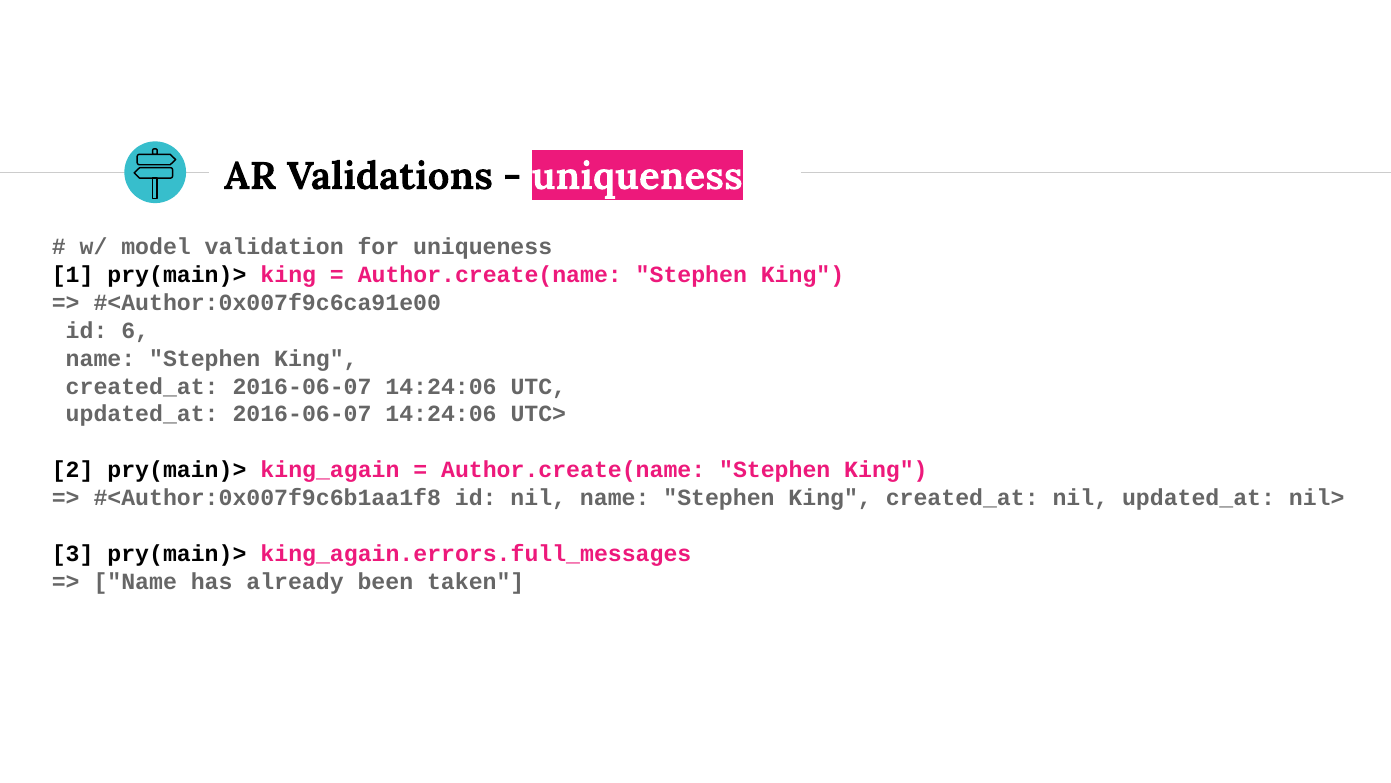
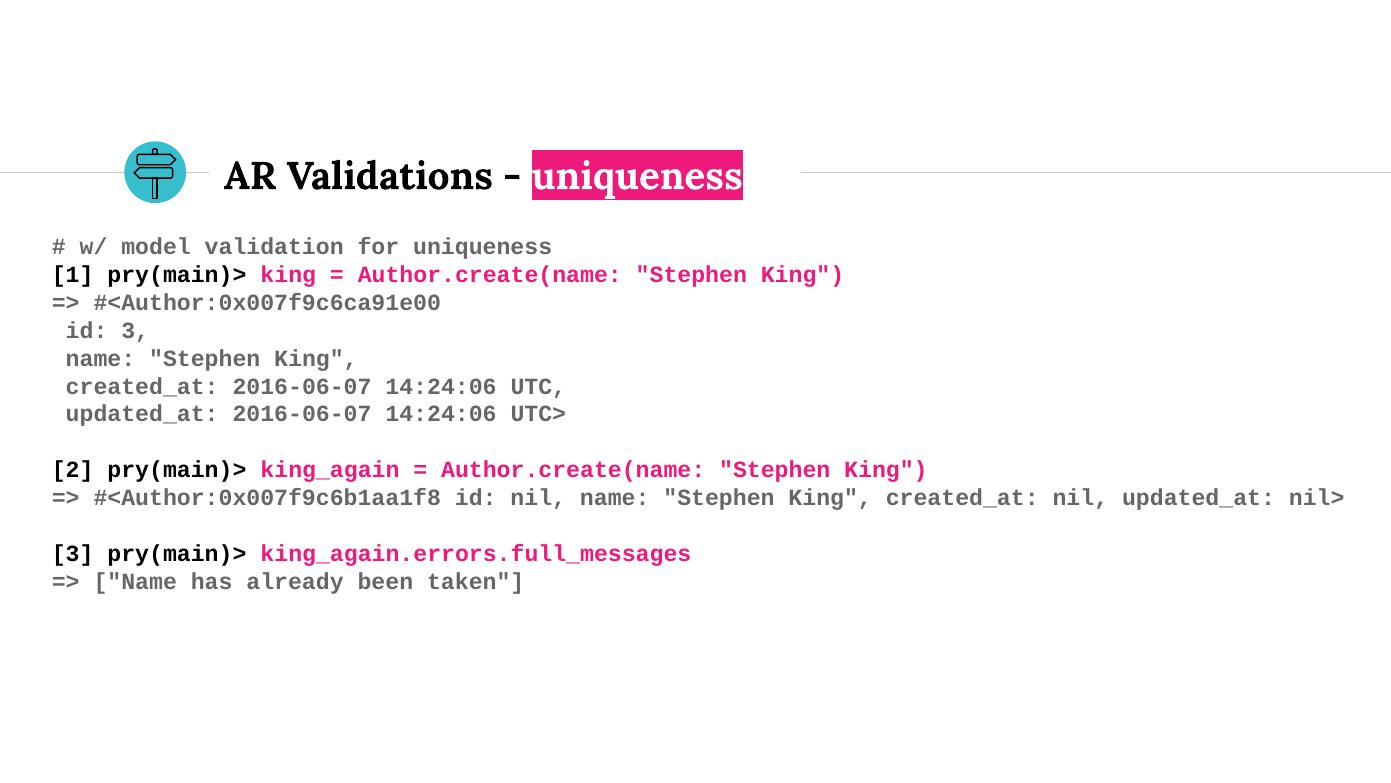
id 6: 6 -> 3
